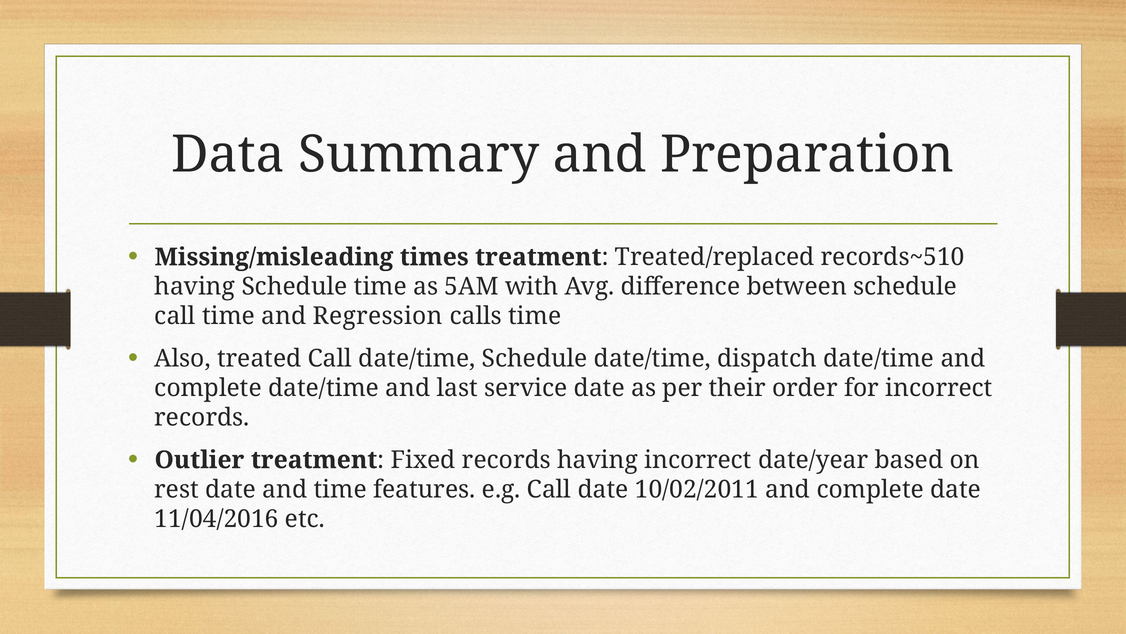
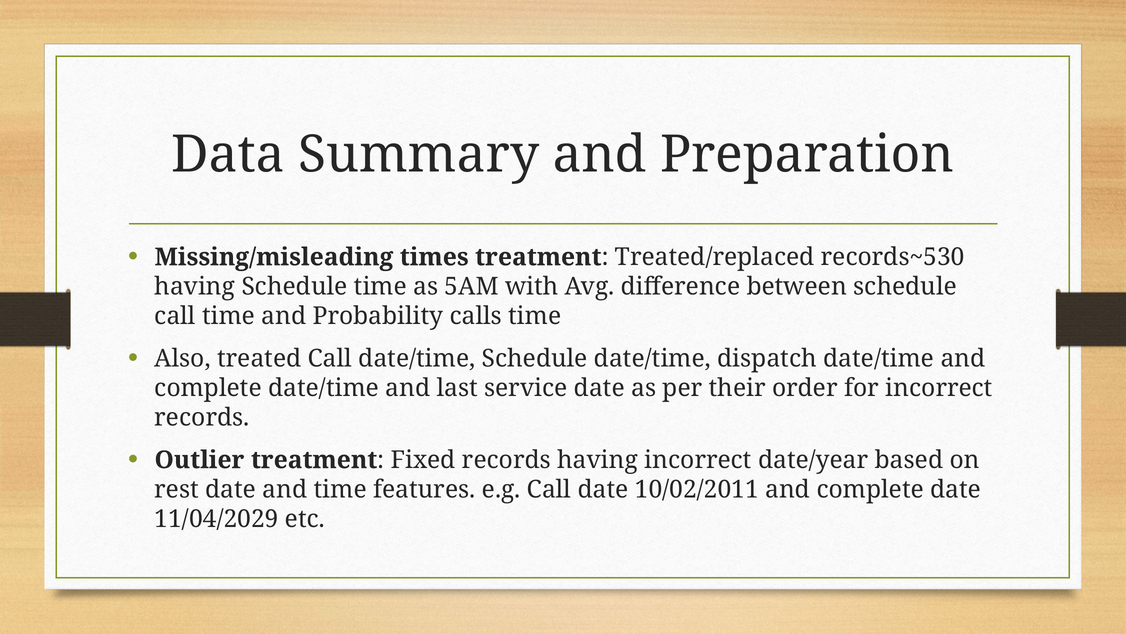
records~510: records~510 -> records~530
Regression: Regression -> Probability
11/04/2016: 11/04/2016 -> 11/04/2029
